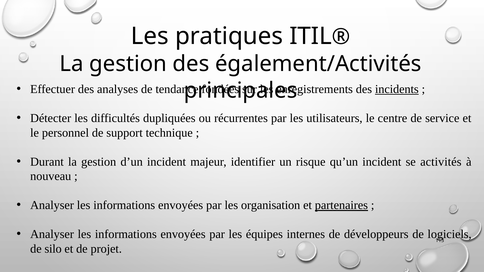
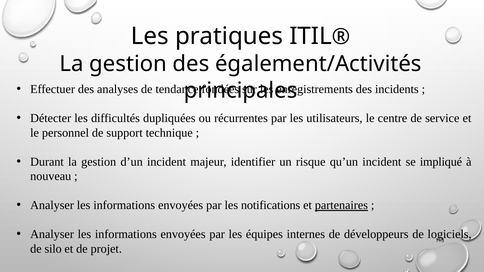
incidents underline: present -> none
activités: activités -> impliqué
organisation: organisation -> notifications
